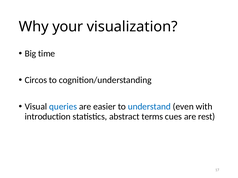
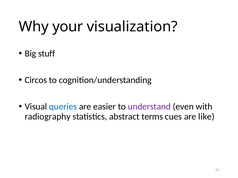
time: time -> stuff
understand colour: blue -> purple
introduction: introduction -> radiography
rest: rest -> like
